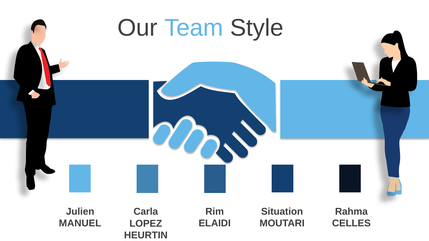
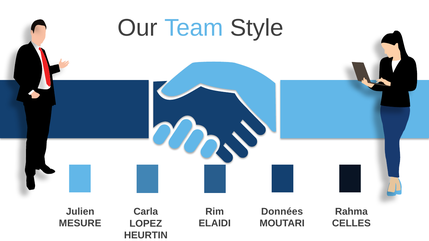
Situation: Situation -> Données
MANUEL: MANUEL -> MESURE
